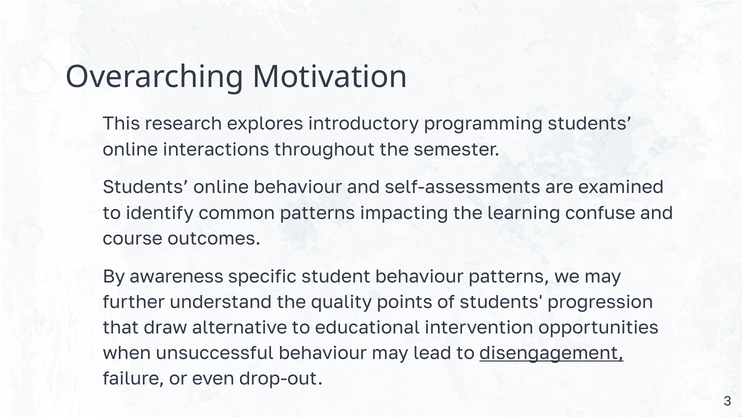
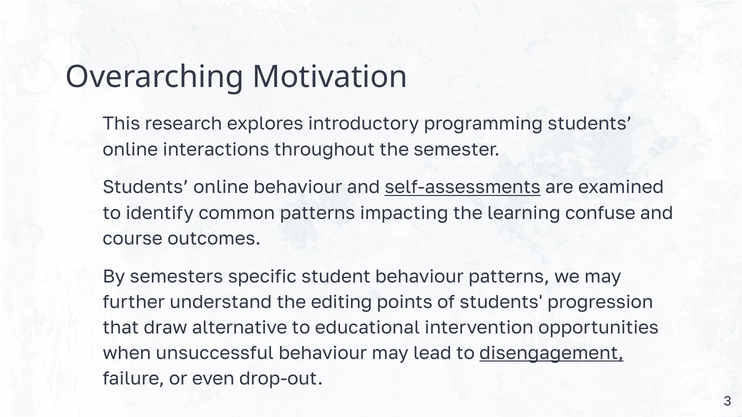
self-assessments underline: none -> present
awareness: awareness -> semesters
quality: quality -> editing
